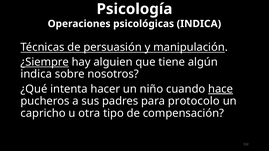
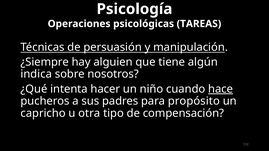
psicológicas INDICA: INDICA -> TAREAS
¿Siempre underline: present -> none
protocolo: protocolo -> propósito
